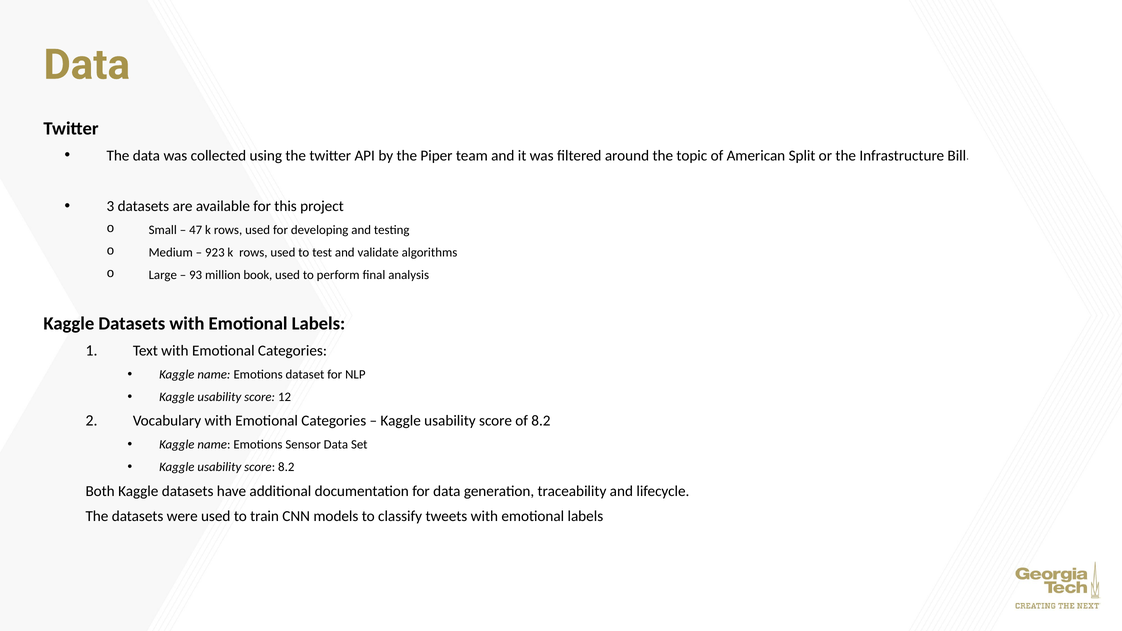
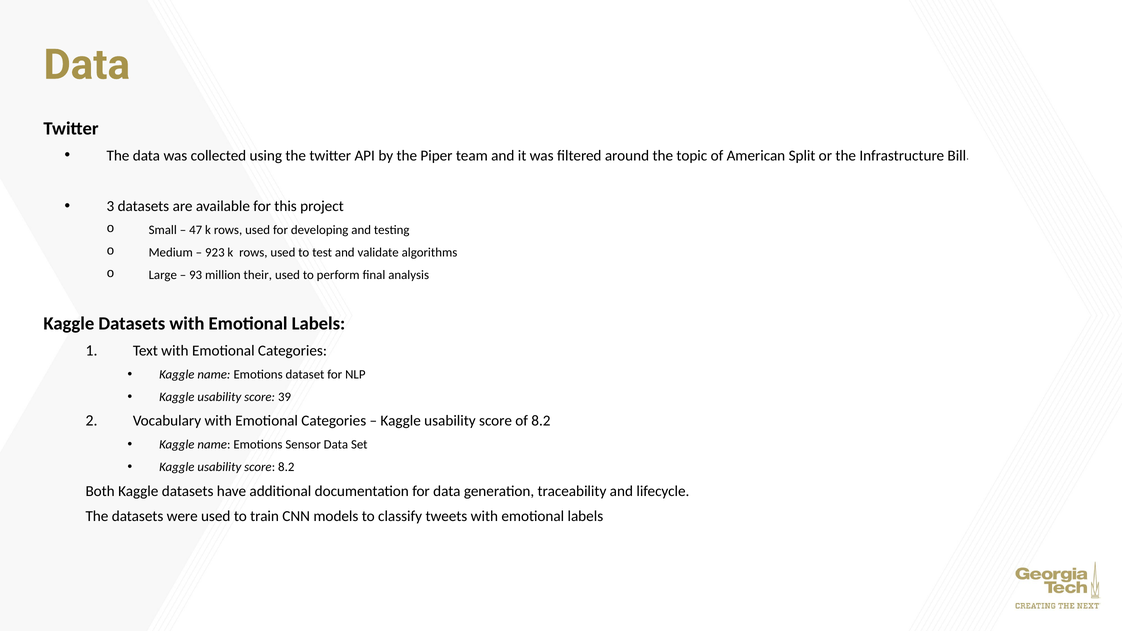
book: book -> their
12: 12 -> 39
